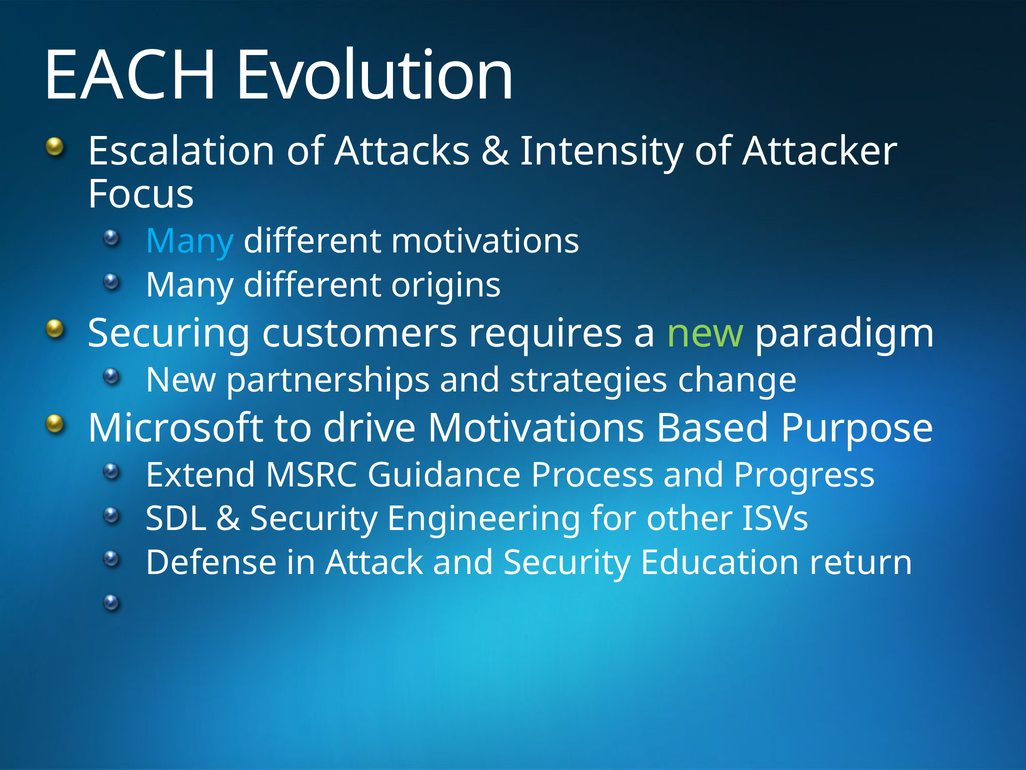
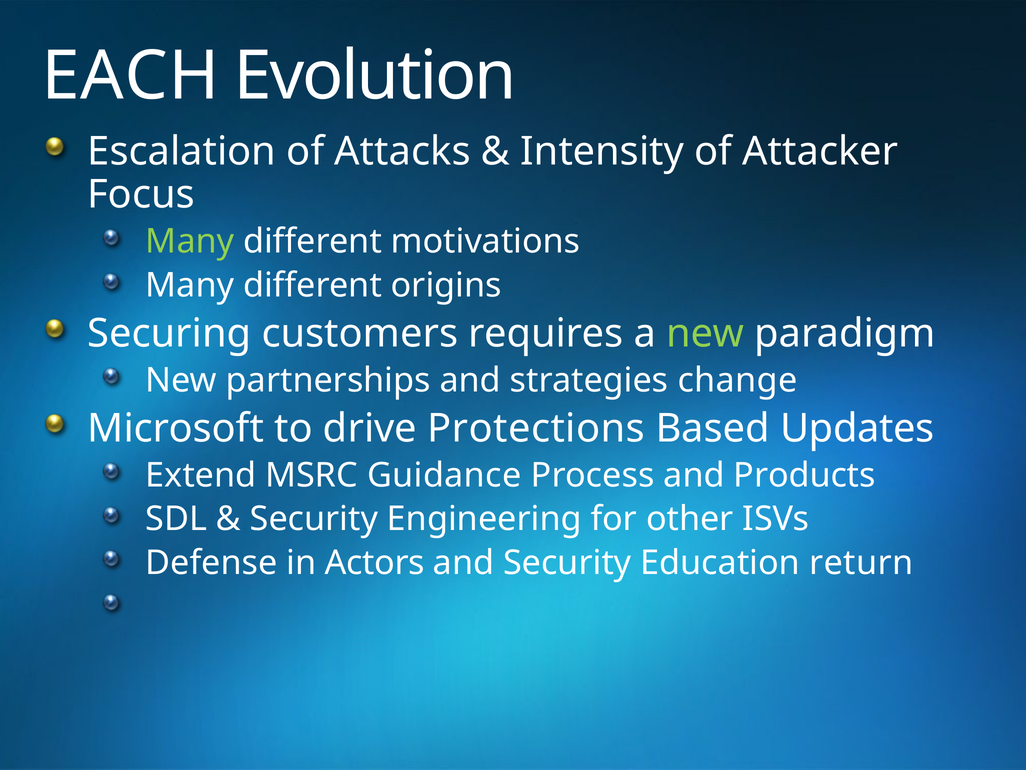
Many at (190, 242) colour: light blue -> light green
drive Motivations: Motivations -> Protections
Purpose: Purpose -> Updates
Progress: Progress -> Products
Attack: Attack -> Actors
